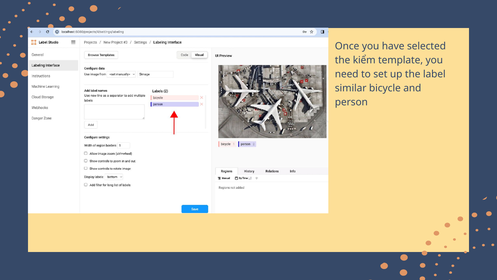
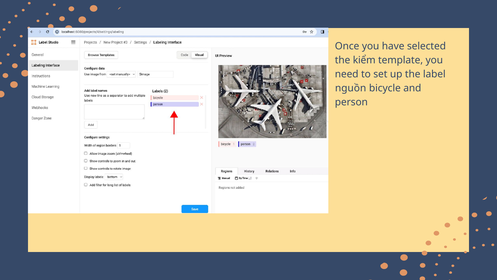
similar: similar -> nguồn
